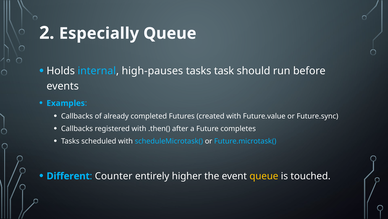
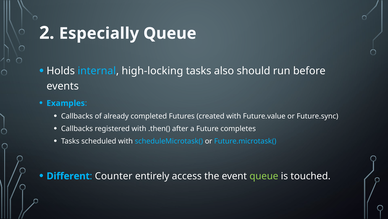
high-pauses: high-pauses -> high-locking
task: task -> also
higher: higher -> access
queue at (264, 176) colour: yellow -> light green
